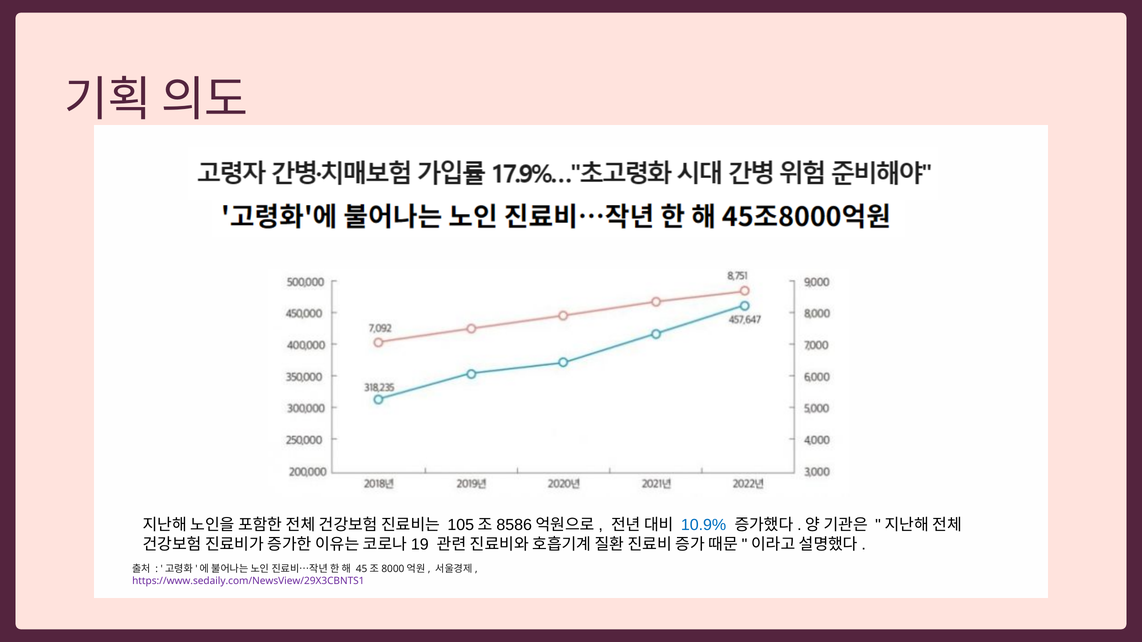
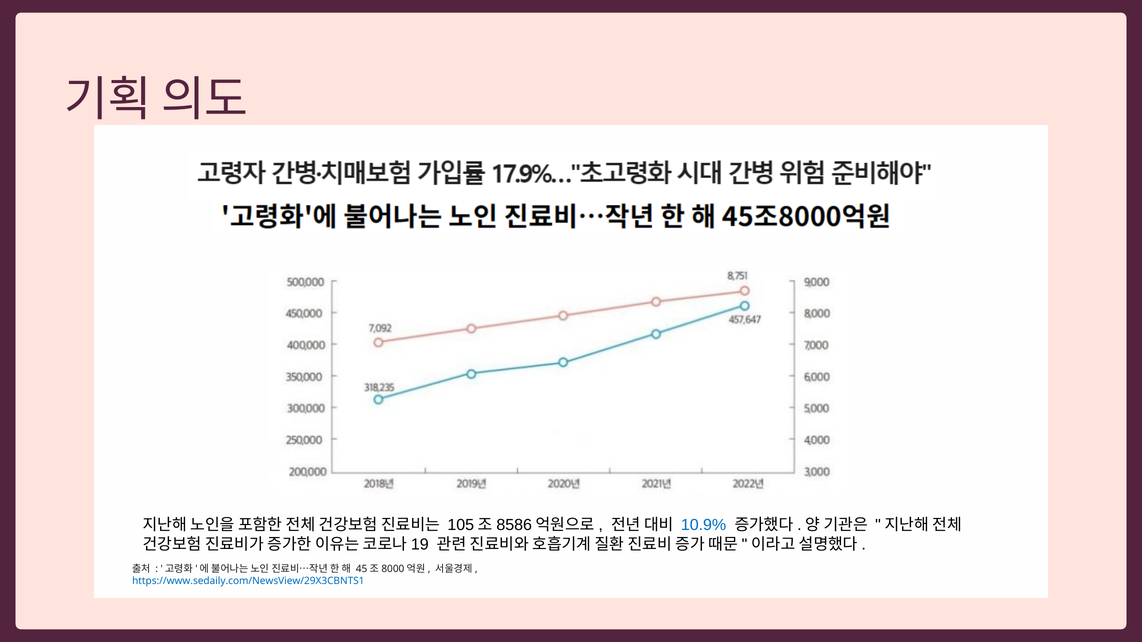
https://www.sedaily.com/NewsView/29X3CBNTS1 colour: purple -> blue
